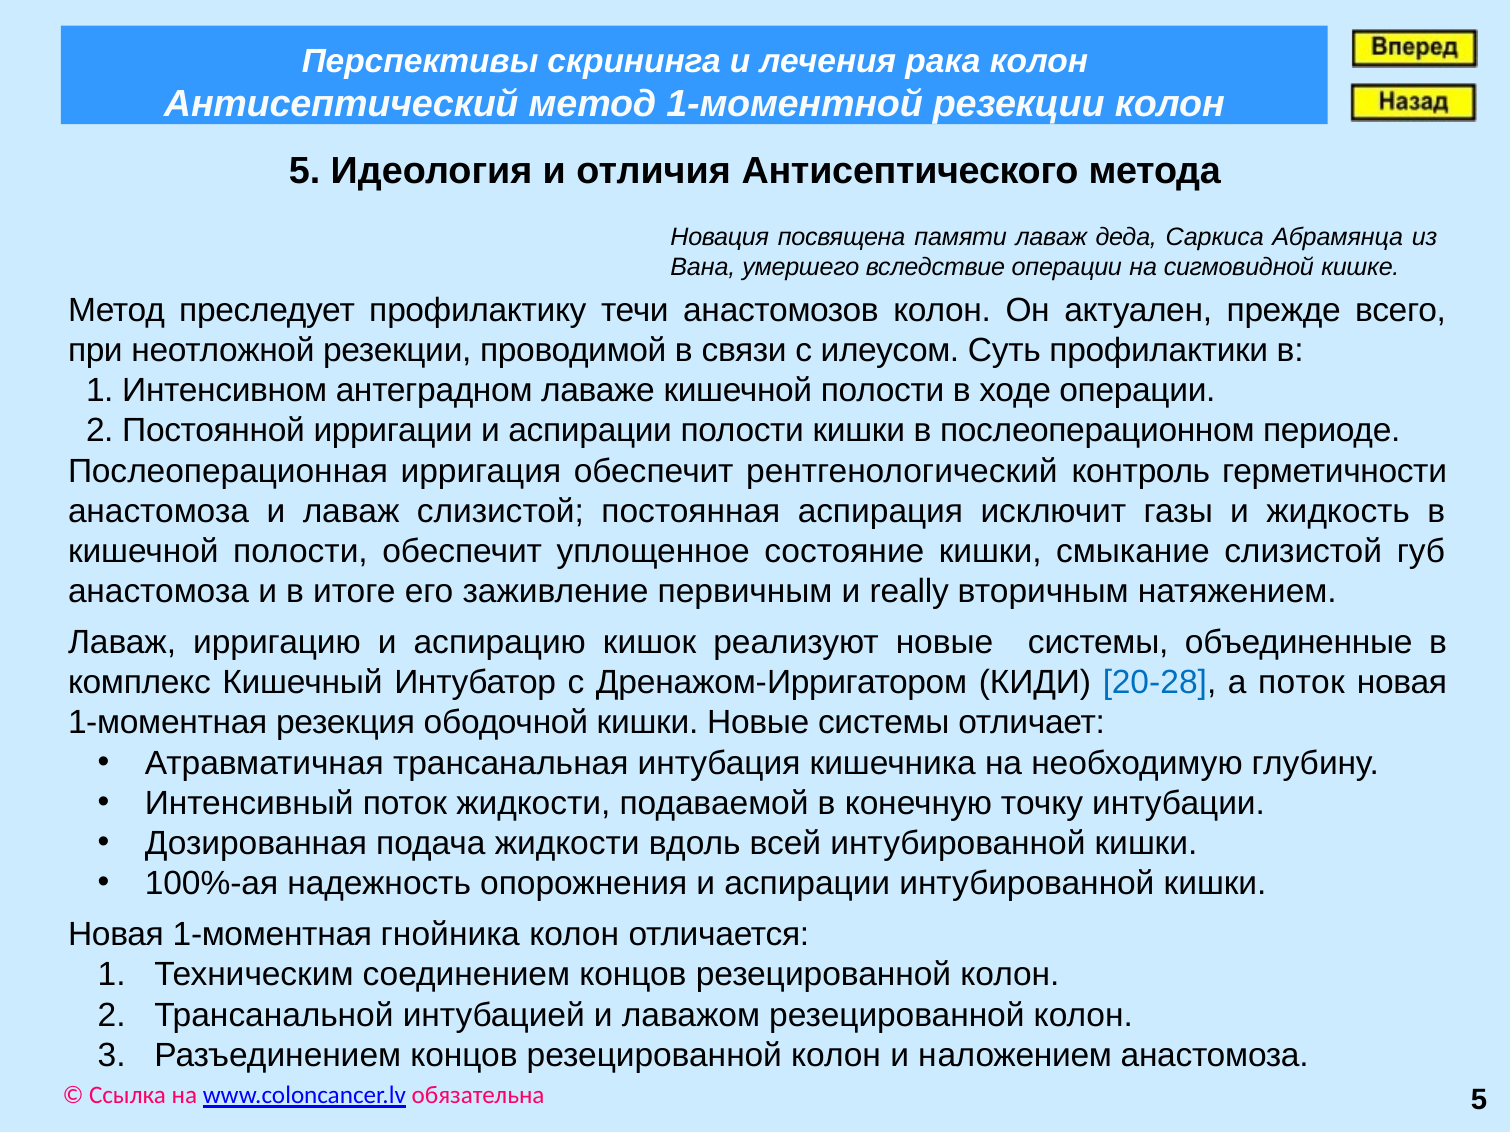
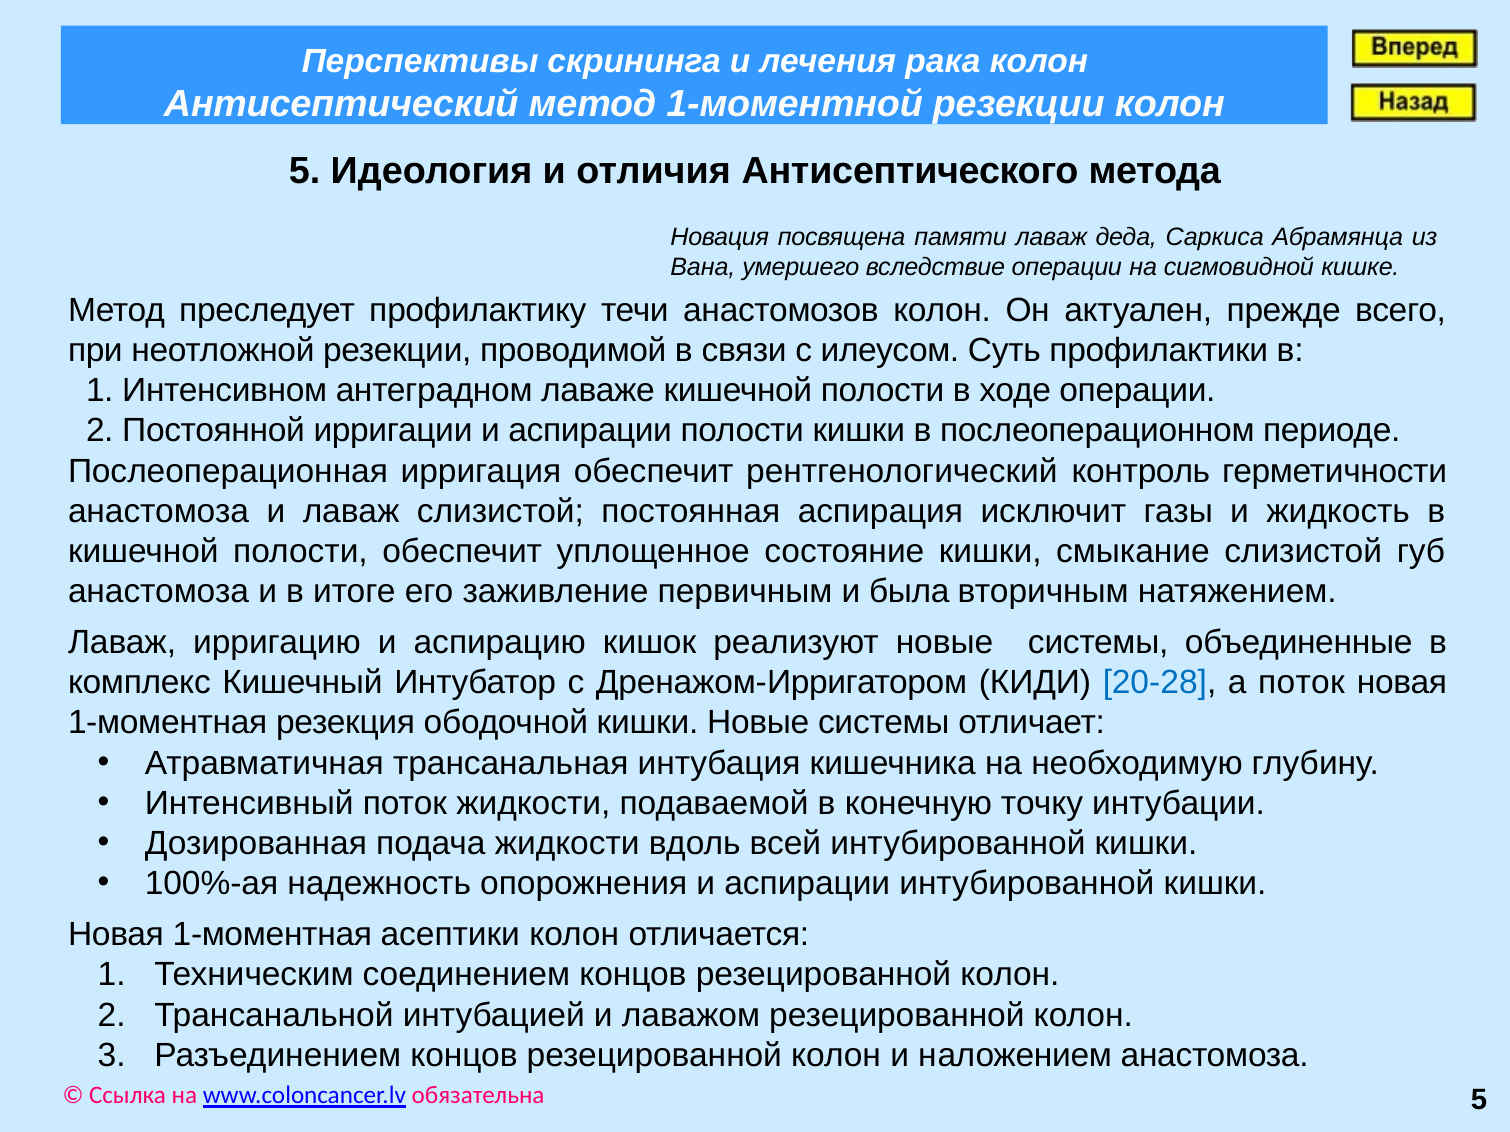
really: really -> была
гнойника: гнойника -> асептики
